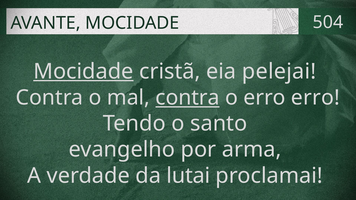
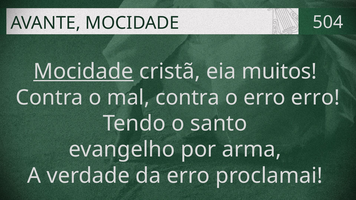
pelejai: pelejai -> muitos
contra at (187, 98) underline: present -> none
da lutai: lutai -> erro
